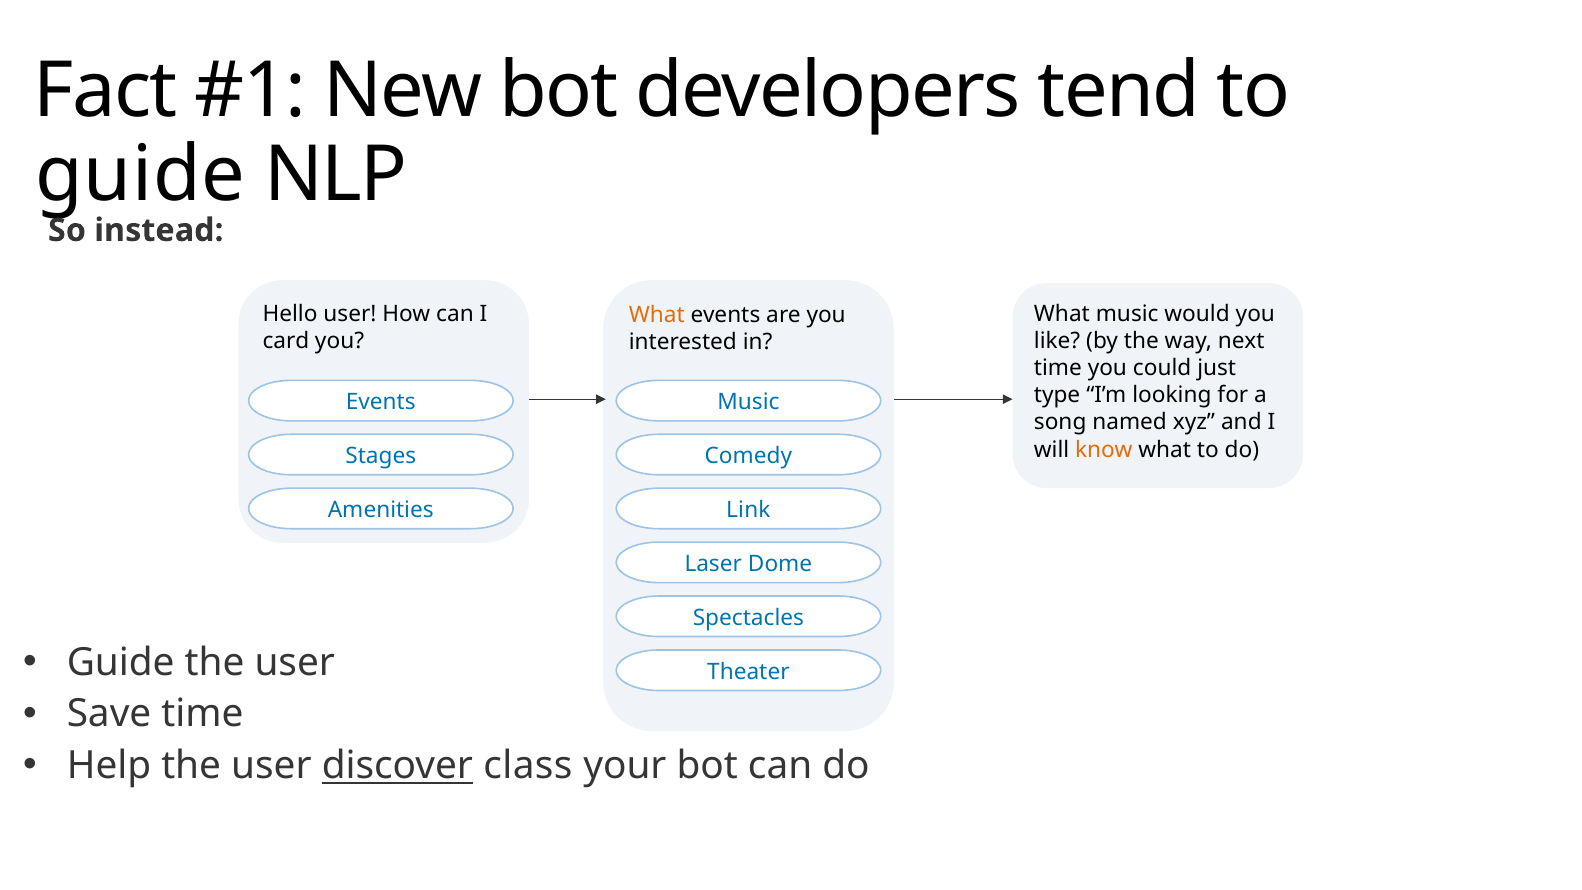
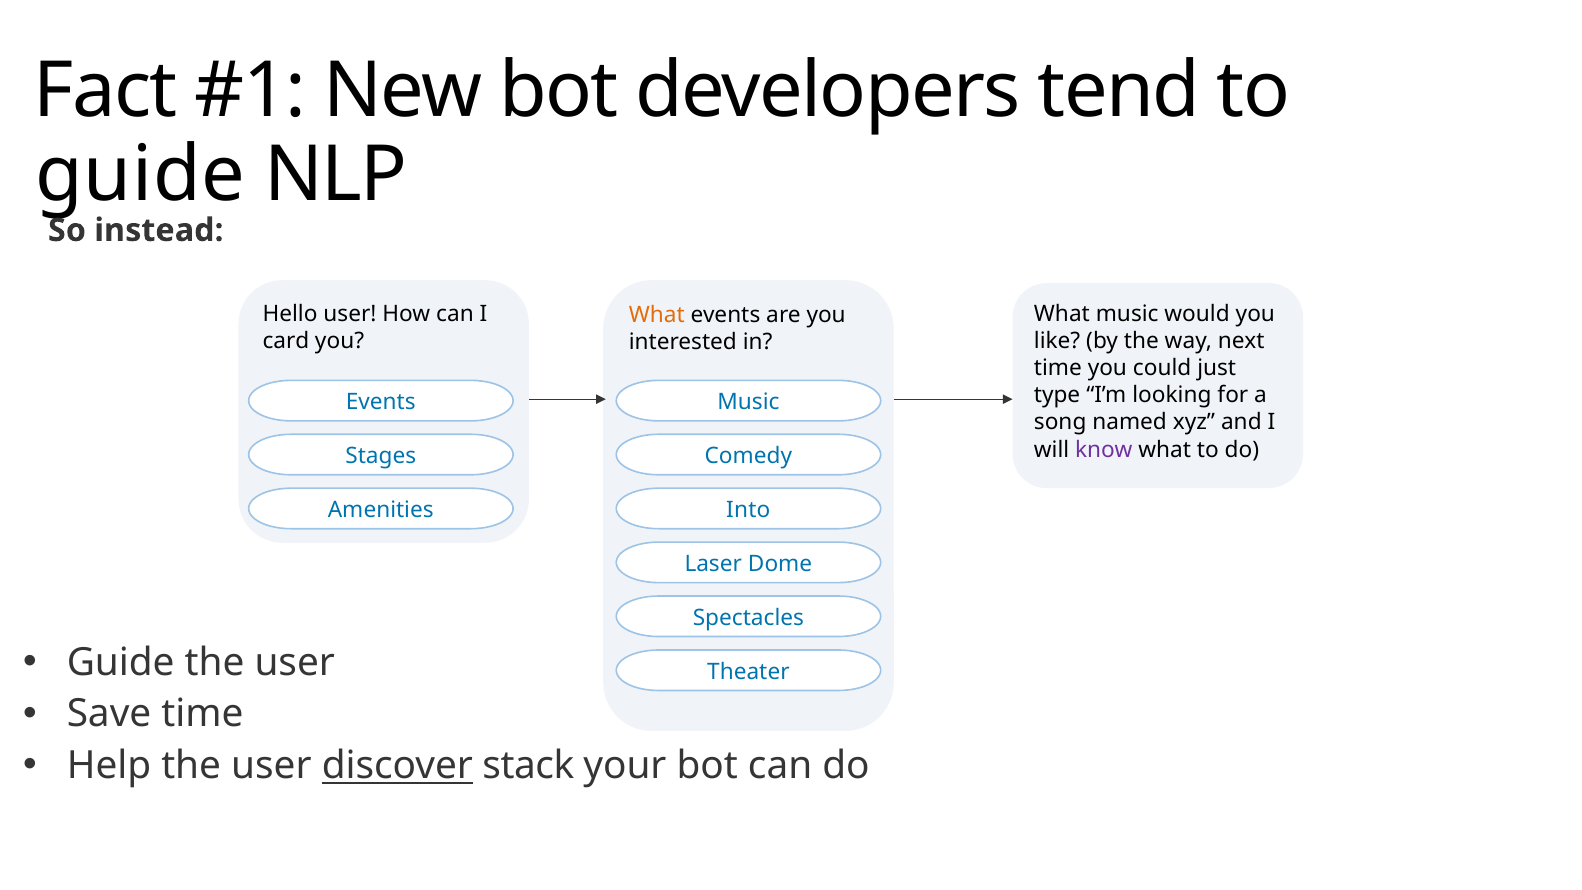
know colour: orange -> purple
Link: Link -> Into
class: class -> stack
